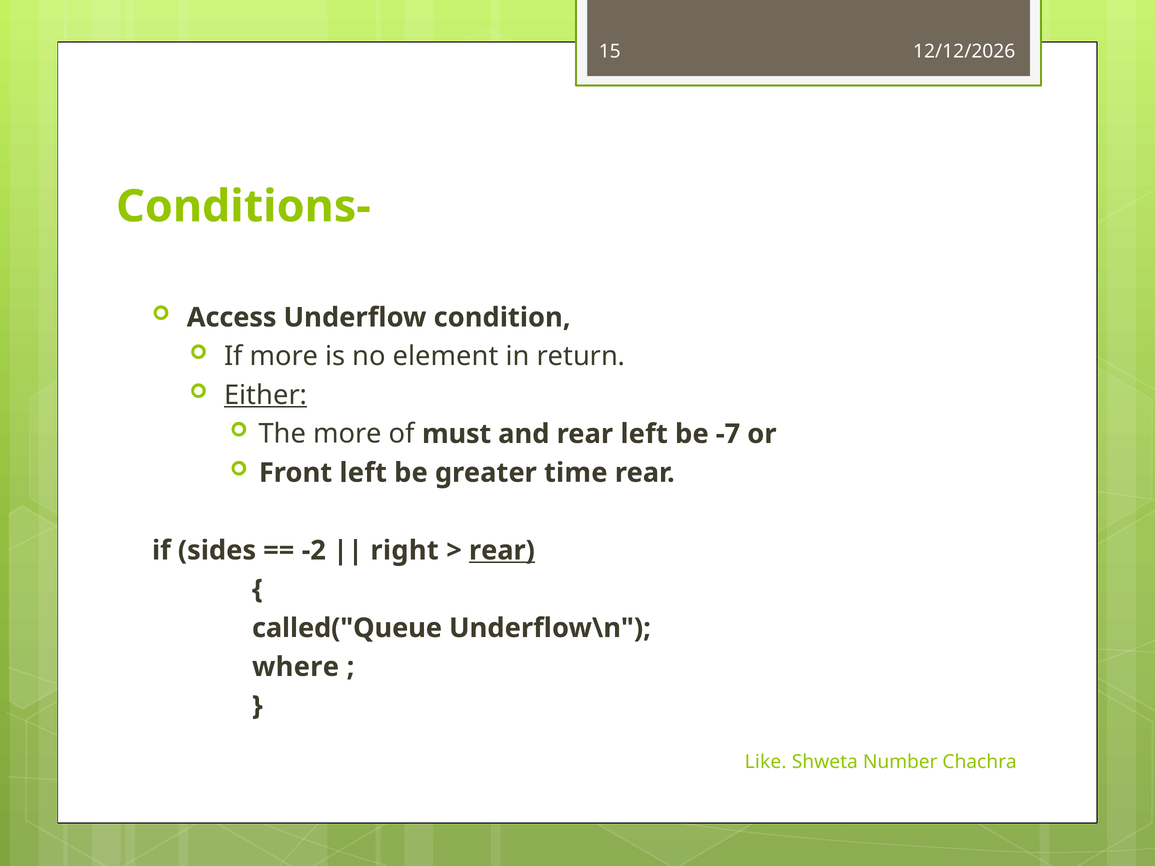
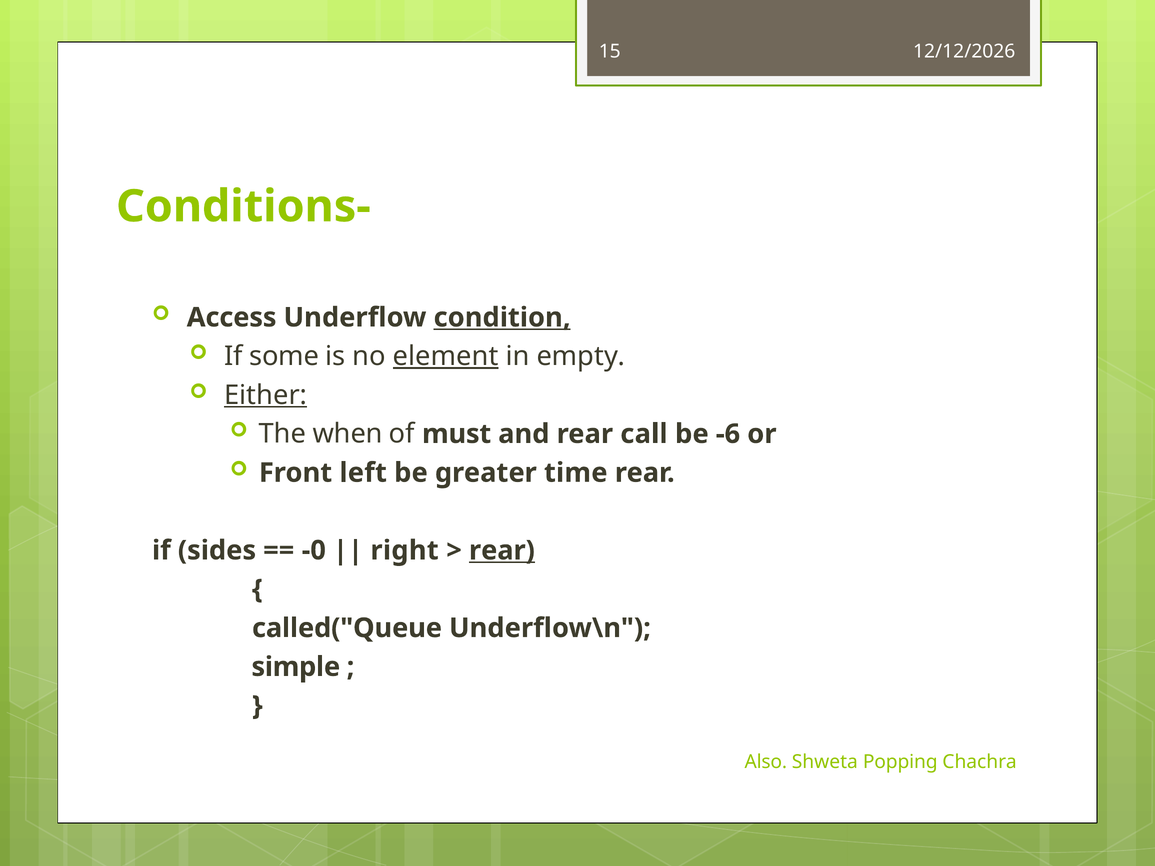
condition underline: none -> present
If more: more -> some
element underline: none -> present
return: return -> empty
The more: more -> when
rear left: left -> call
-7: -7 -> -6
-2: -2 -> -0
where: where -> simple
Like: Like -> Also
Number: Number -> Popping
